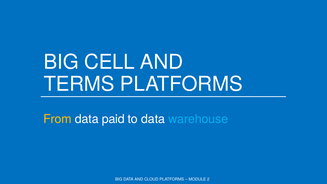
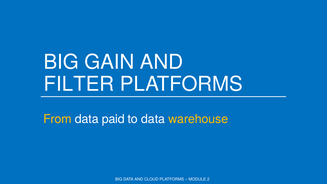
CELL: CELL -> GAIN
TERMS: TERMS -> FILTER
warehouse colour: light blue -> yellow
